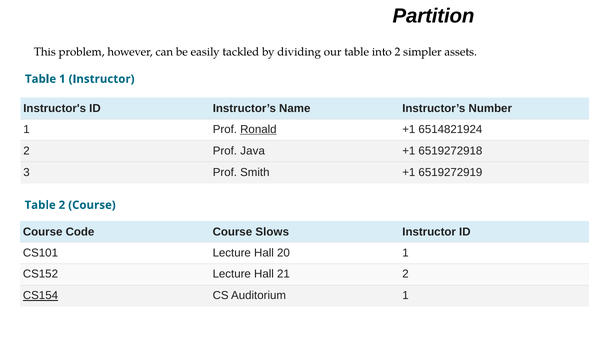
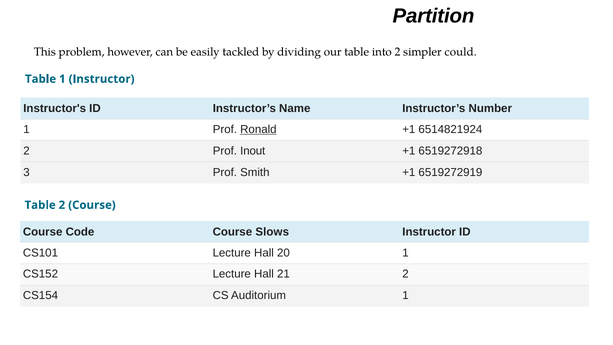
assets: assets -> could
Java: Java -> Inout
CS154 underline: present -> none
